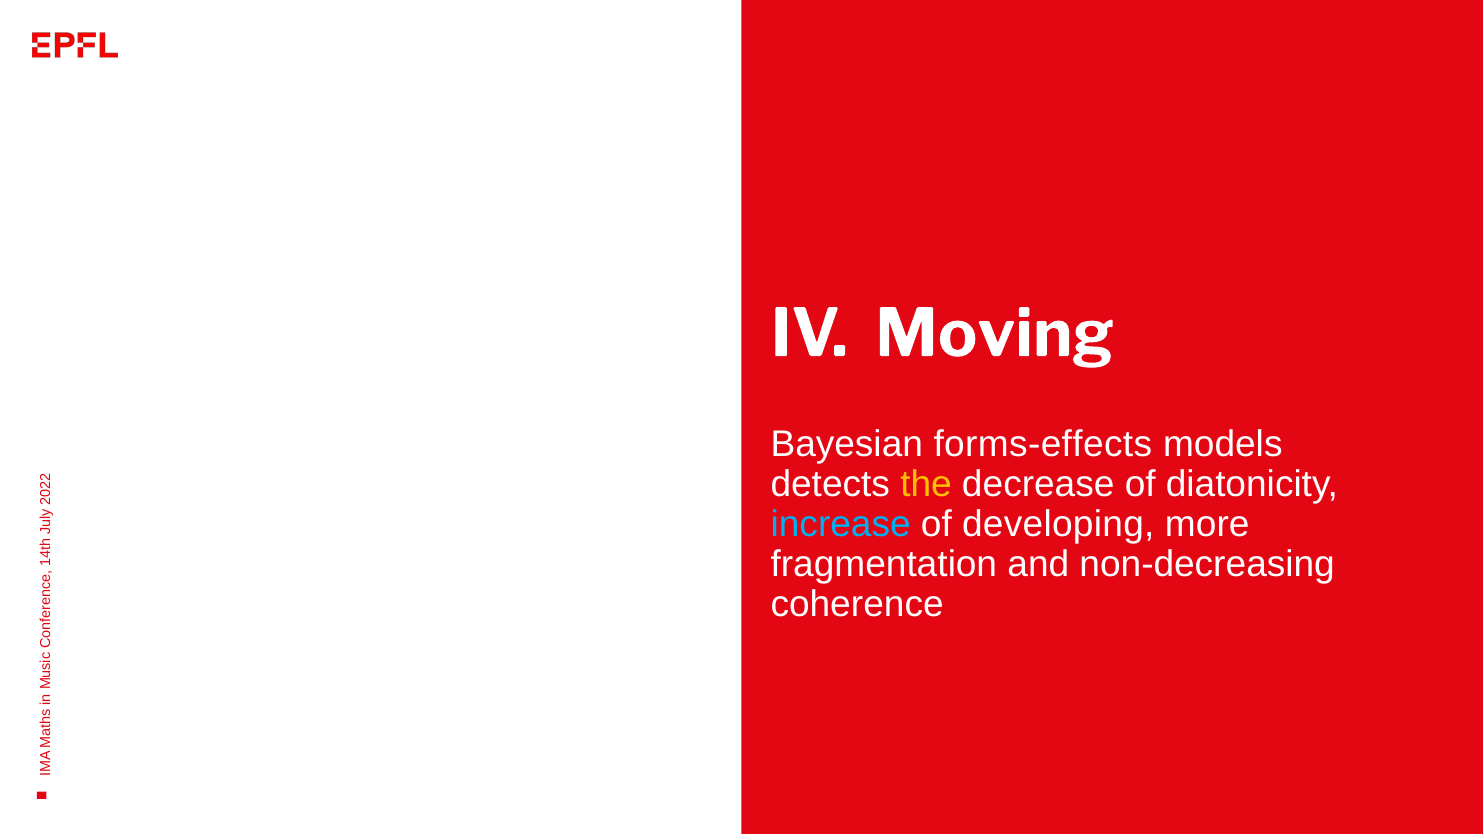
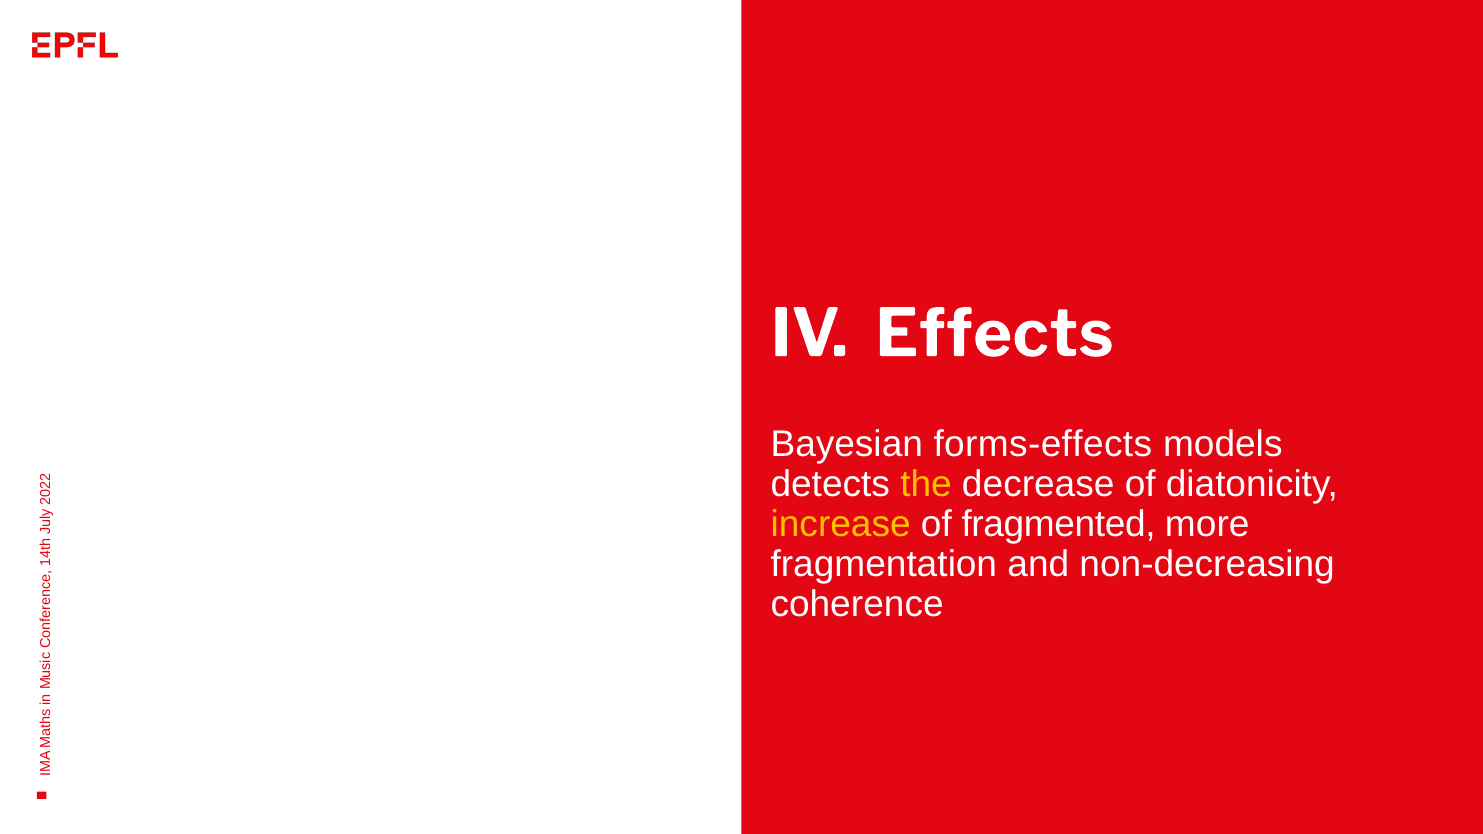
Moving: Moving -> Effects
increase colour: light blue -> yellow
developing: developing -> fragmented
